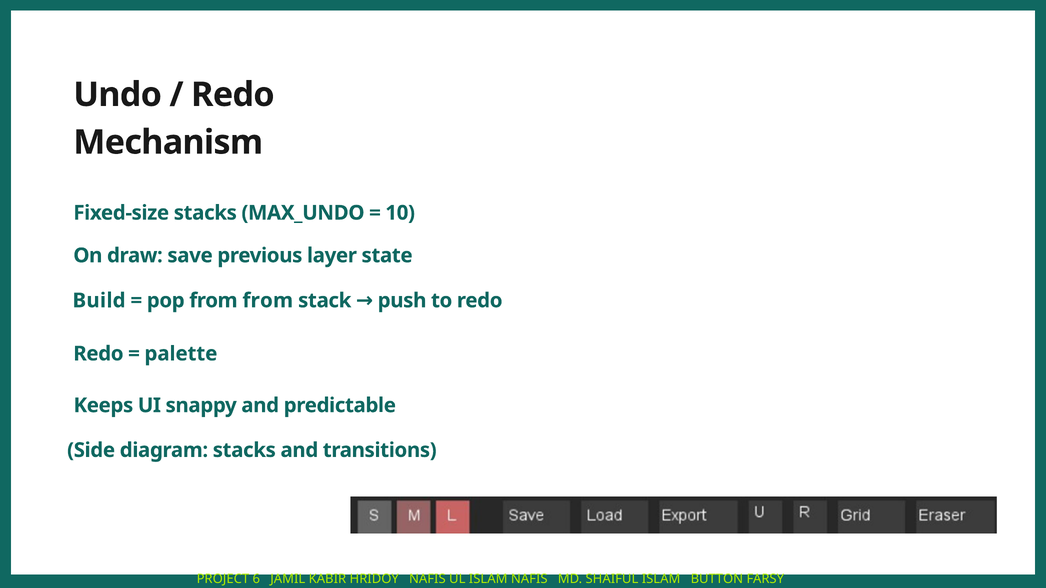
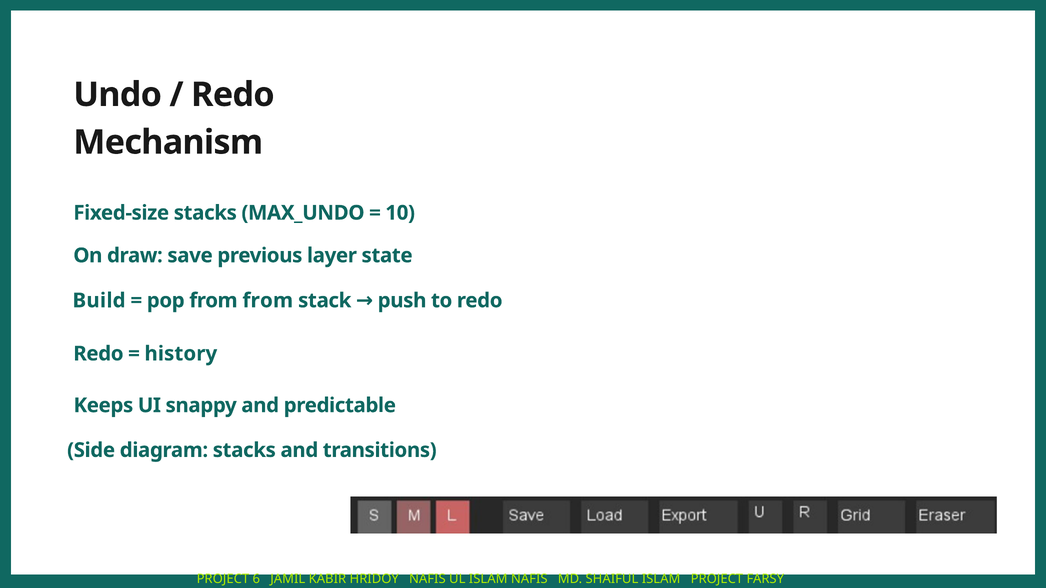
palette: palette -> history
ISLAM BUTTON: BUTTON -> PROJECT
